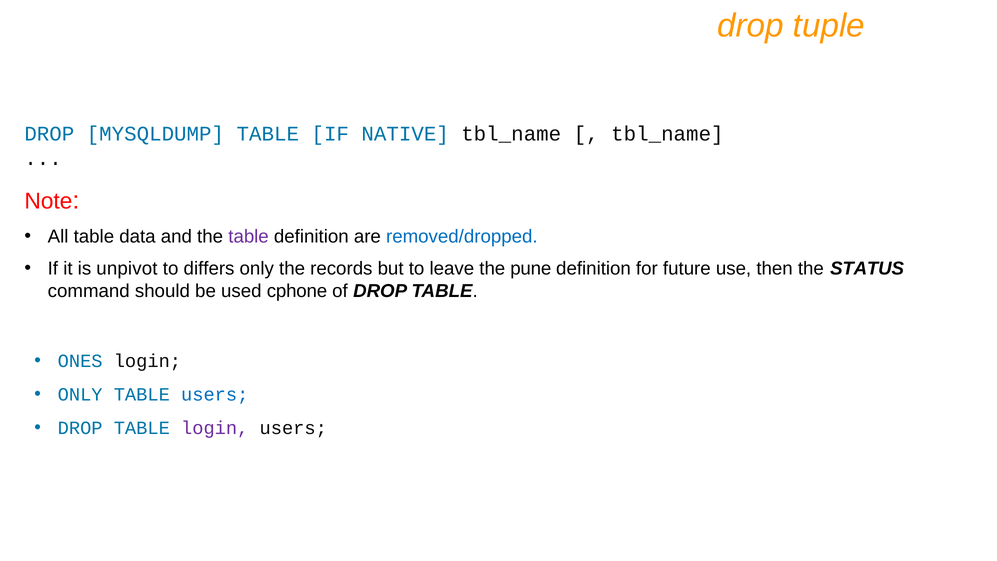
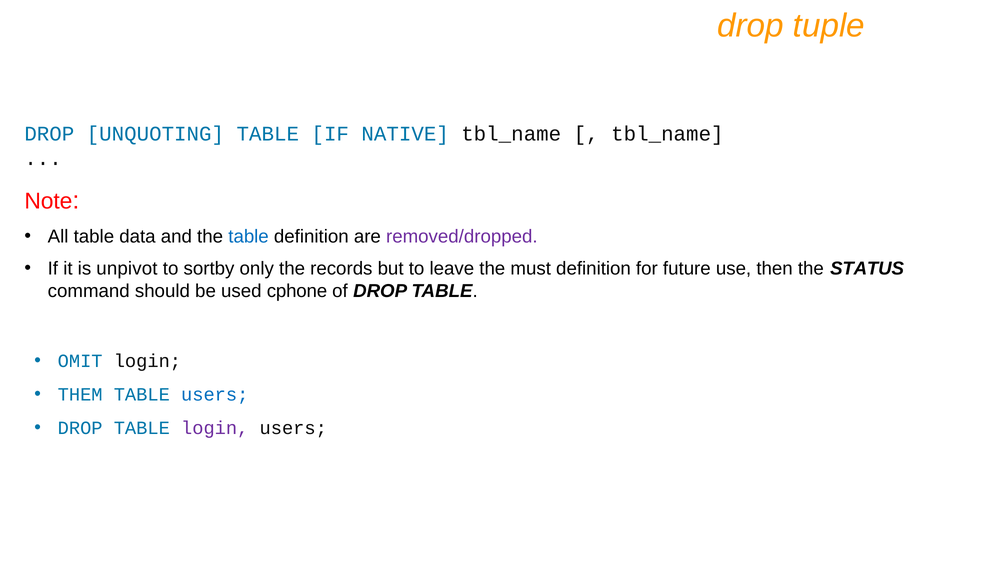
MYSQLDUMP: MYSQLDUMP -> UNQUOTING
table at (249, 236) colour: purple -> blue
removed/dropped colour: blue -> purple
differs: differs -> sortby
pune: pune -> must
ONES: ONES -> OMIT
ONLY at (80, 394): ONLY -> THEM
